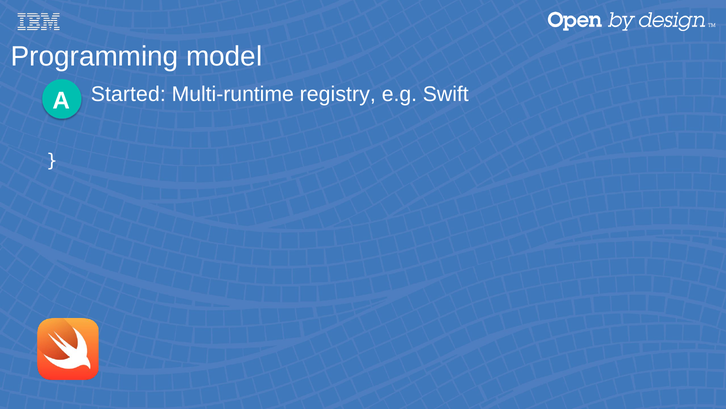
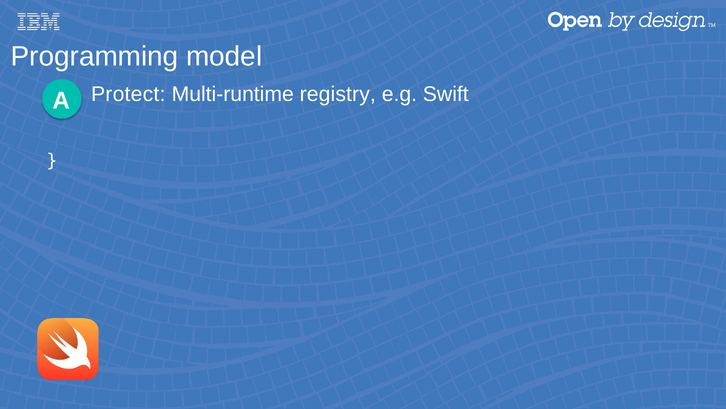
Started: Started -> Protect
